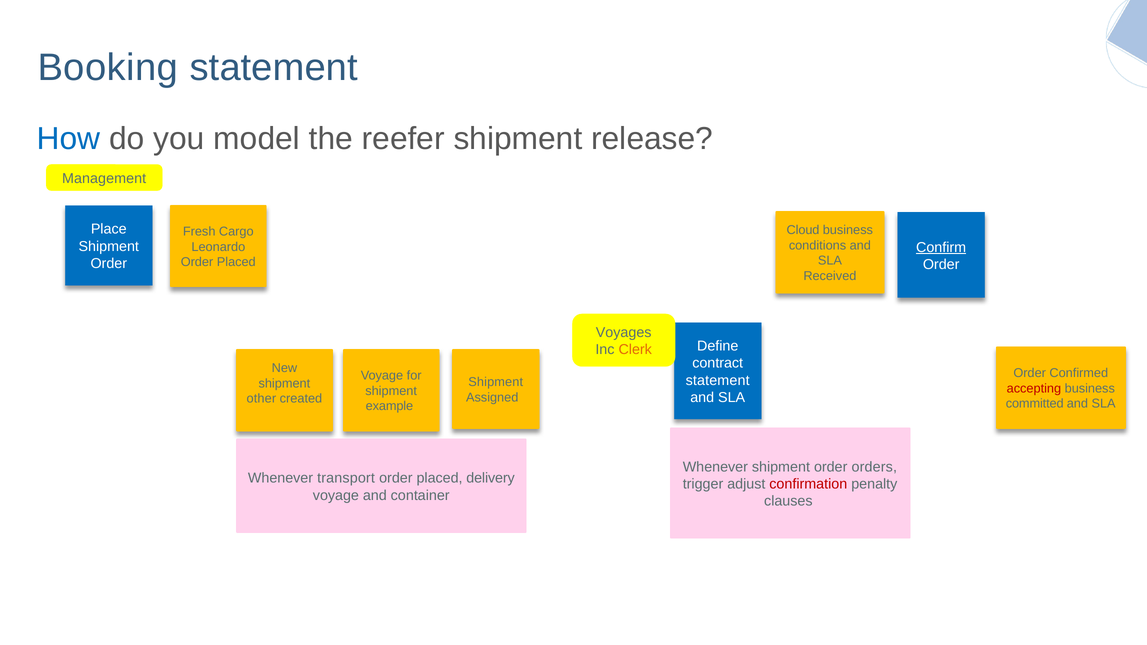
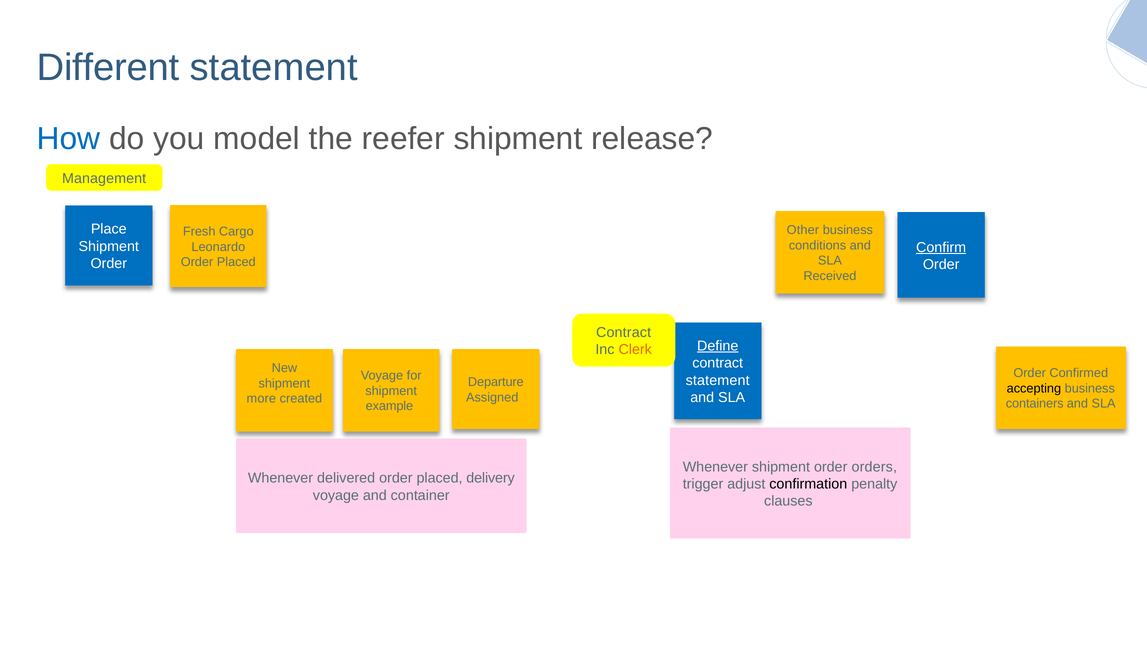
Booking: Booking -> Different
Cloud: Cloud -> Other
Voyages at (624, 333): Voyages -> Contract
Define underline: none -> present
Shipment at (496, 382): Shipment -> Departure
accepting colour: red -> black
other: other -> more
committed: committed -> containers
transport: transport -> delivered
confirmation colour: red -> black
